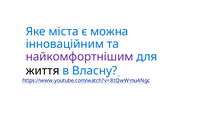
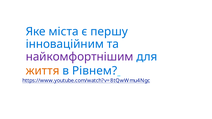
можна: можна -> першу
життя colour: black -> orange
Власну: Власну -> Рівнем
